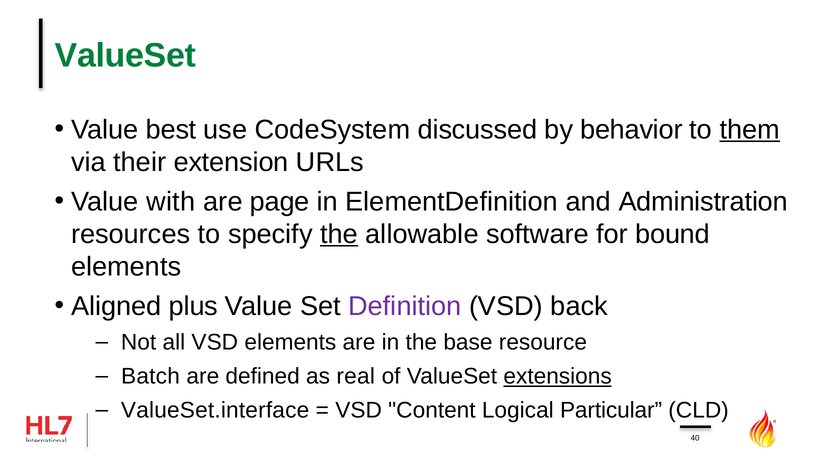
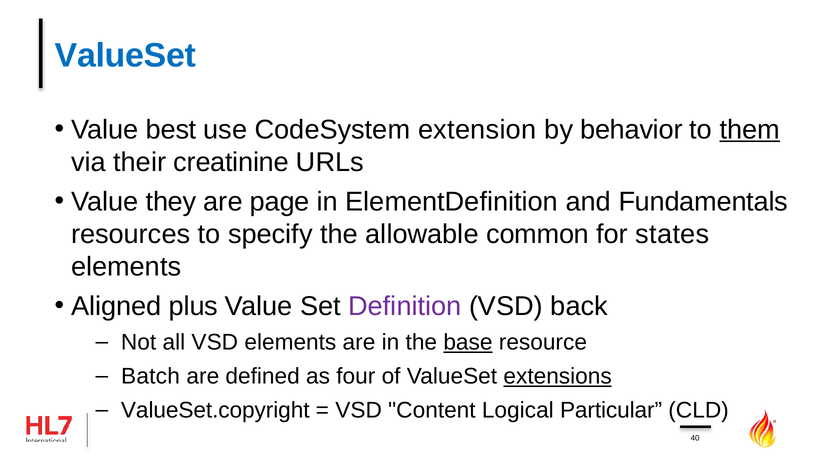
ValueSet at (125, 56) colour: green -> blue
discussed: discussed -> extension
extension: extension -> creatinine
with: with -> they
Administration: Administration -> Fundamentals
the at (339, 234) underline: present -> none
software: software -> common
bound: bound -> states
base underline: none -> present
real: real -> four
ValueSet.interface: ValueSet.interface -> ValueSet.copyright
